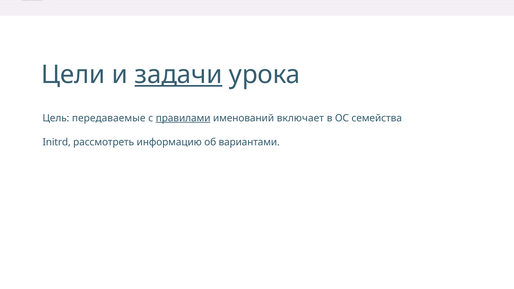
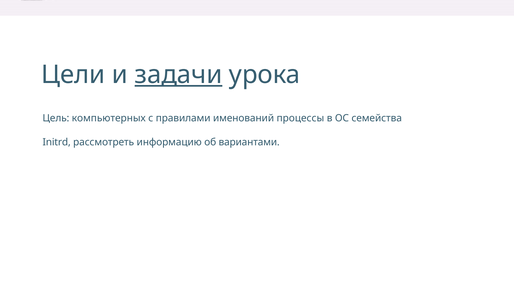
передаваемые: передаваемые -> компьютерных
правилами underline: present -> none
включает: включает -> процессы
